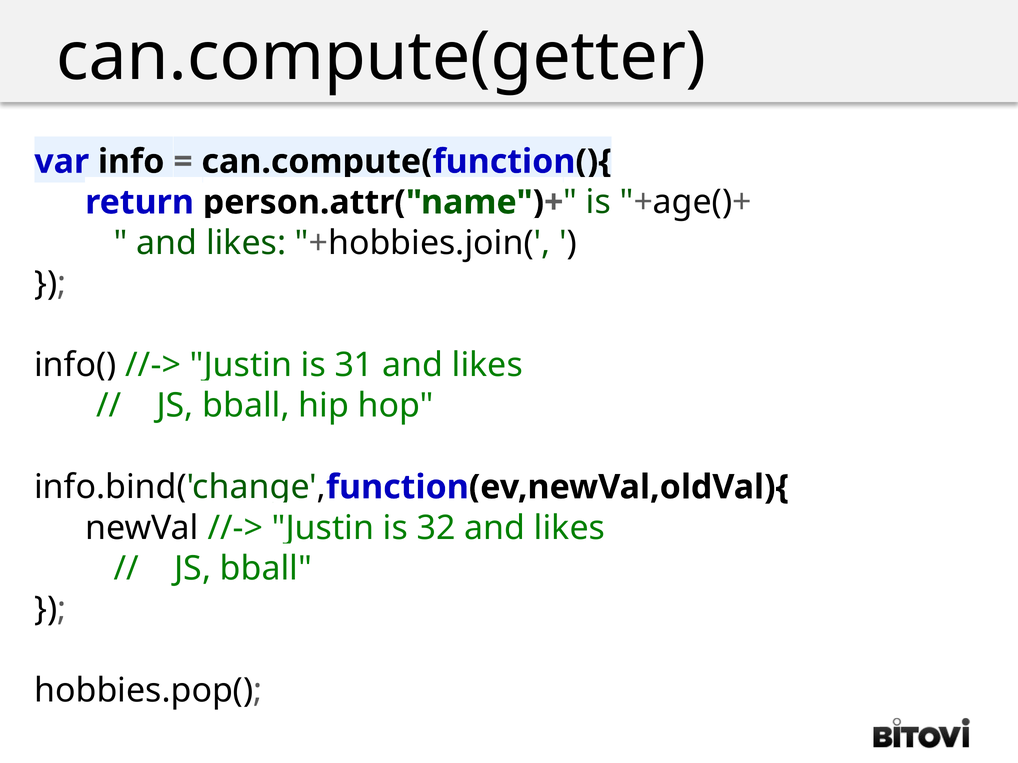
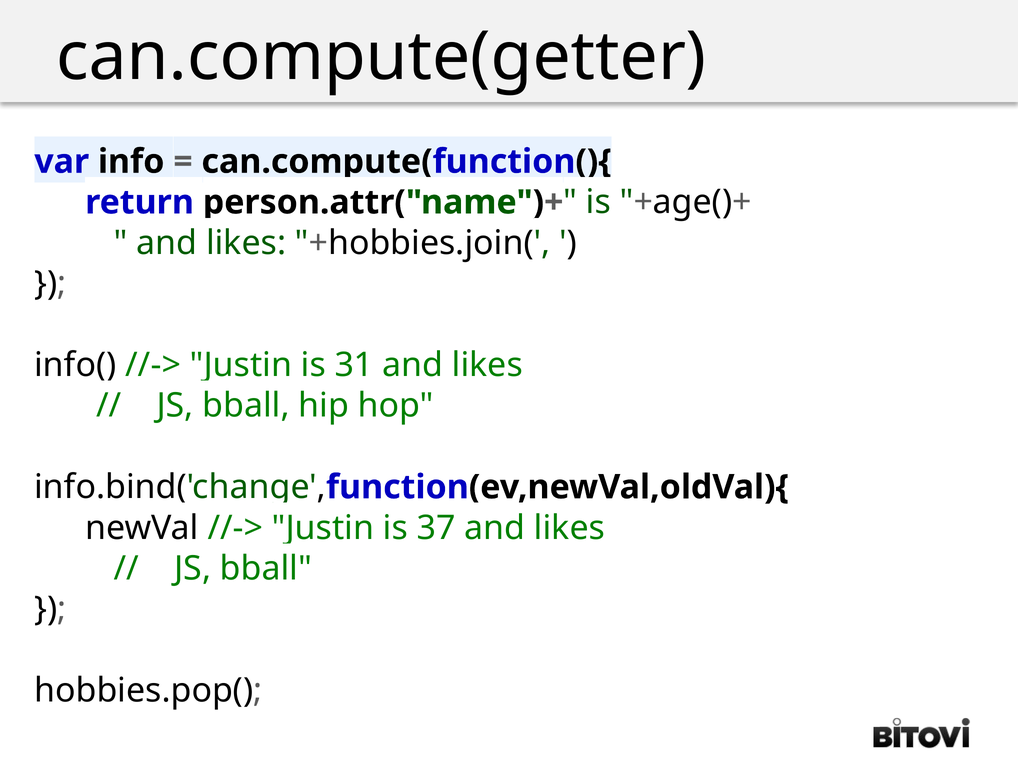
32: 32 -> 37
